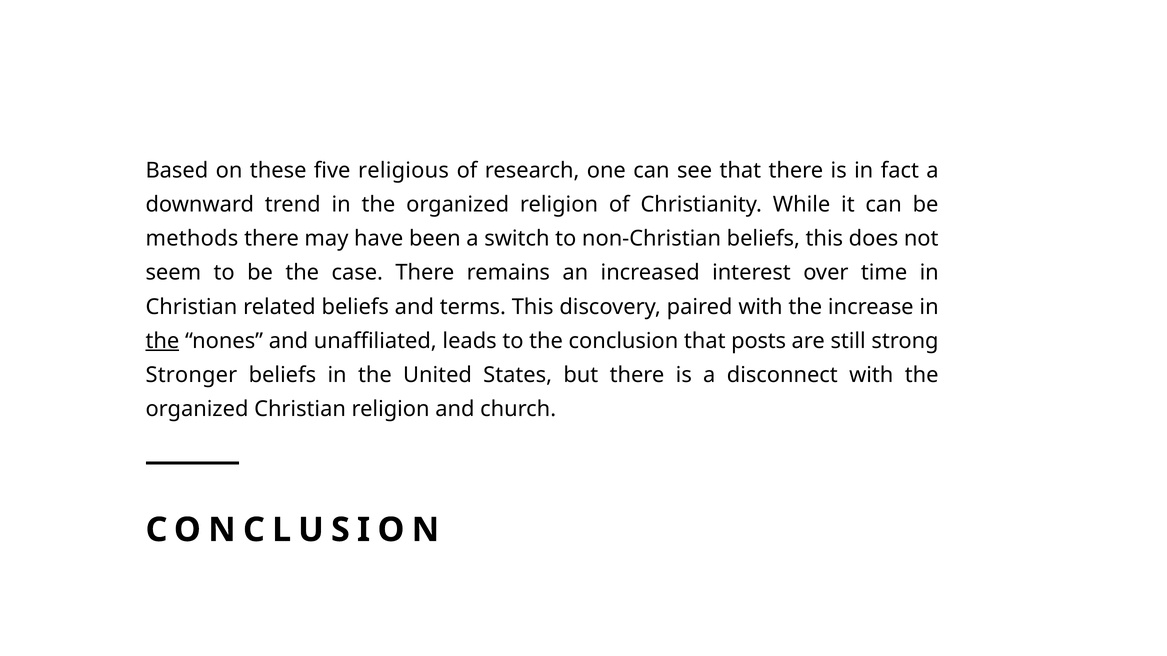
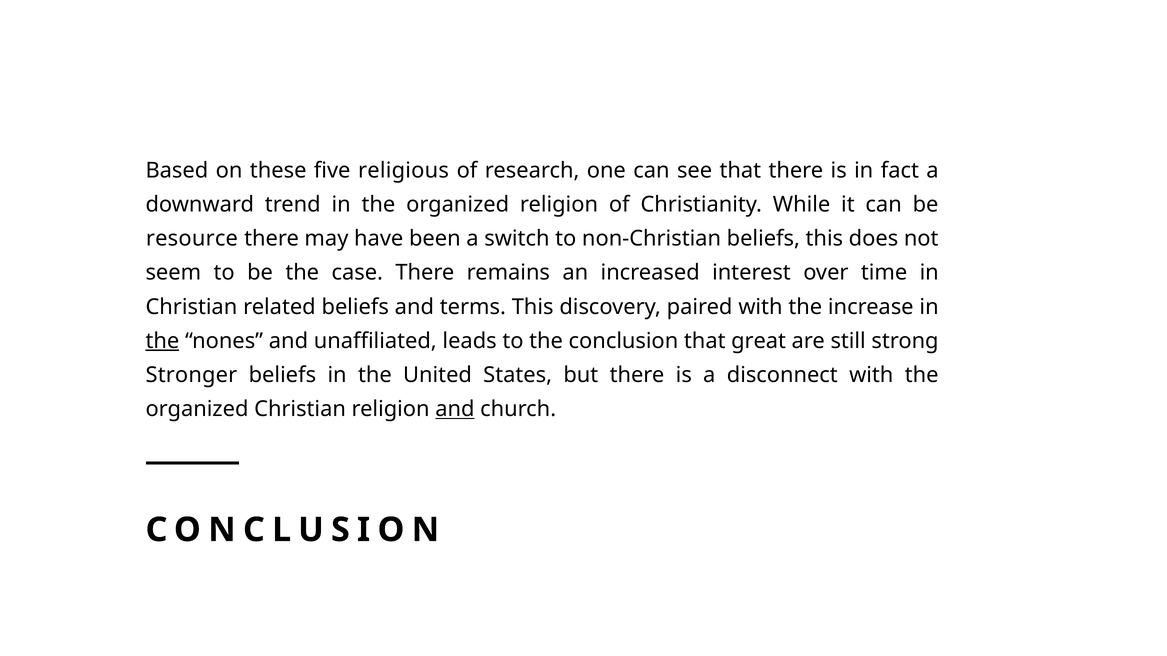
methods: methods -> resource
posts: posts -> great
and at (455, 409) underline: none -> present
